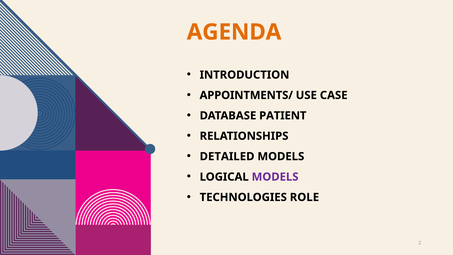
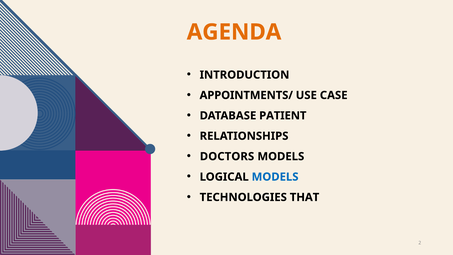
DETAILED: DETAILED -> DOCTORS
MODELS at (275, 177) colour: purple -> blue
ROLE: ROLE -> THAT
